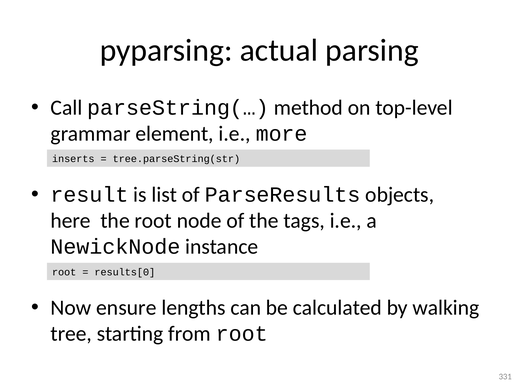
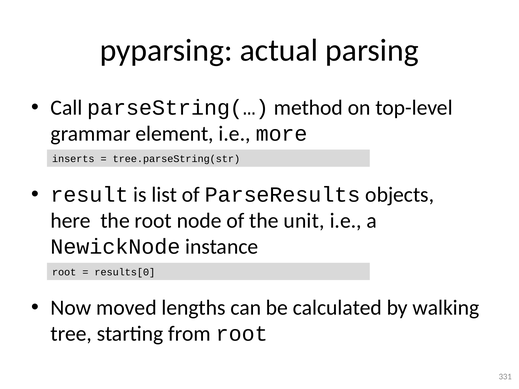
tags: tags -> unit
ensure: ensure -> moved
